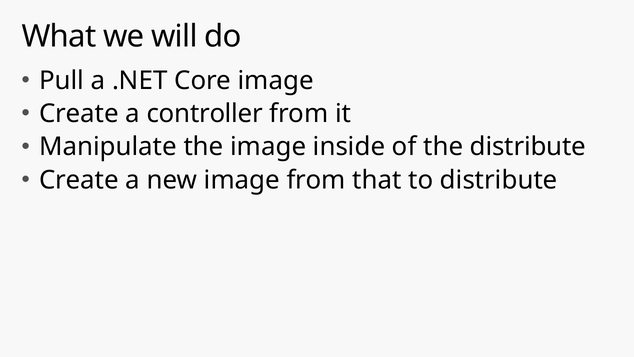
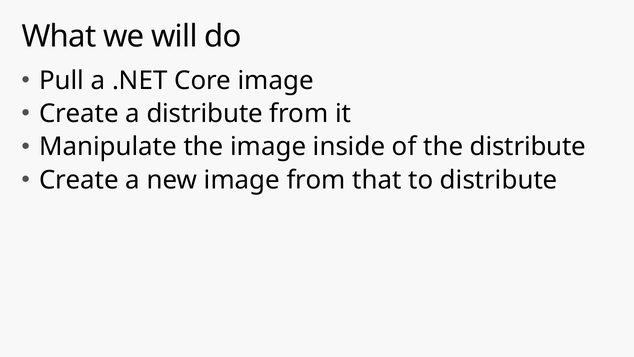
a controller: controller -> distribute
